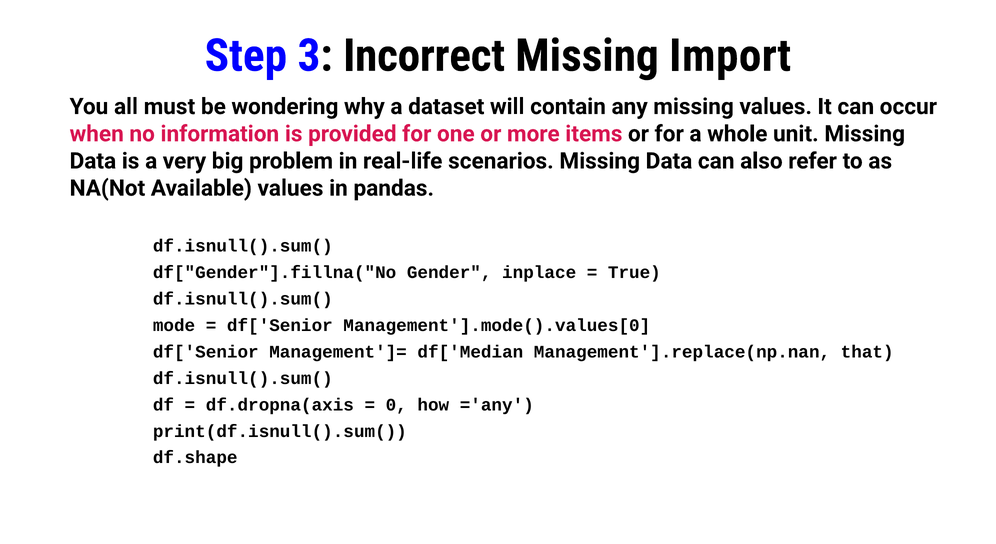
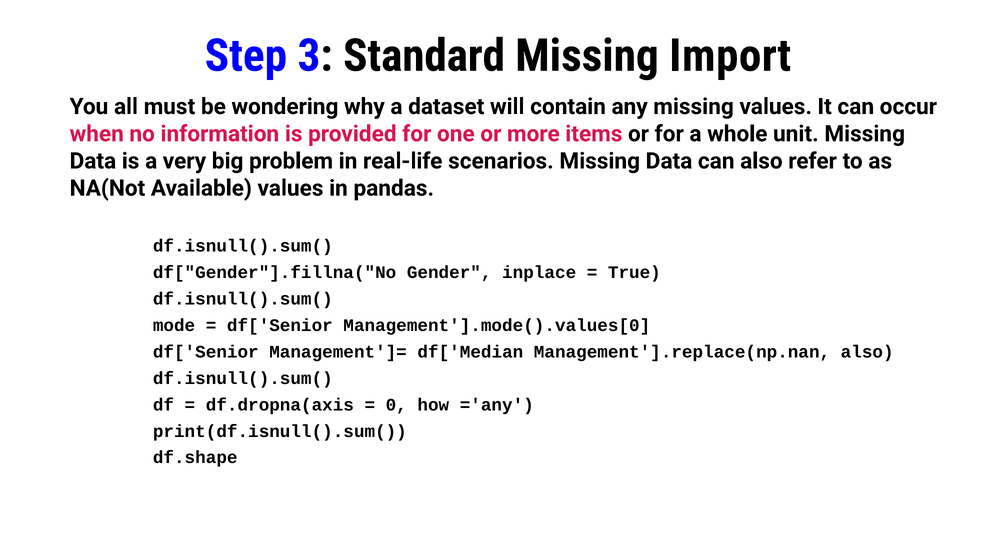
Incorrect: Incorrect -> Standard
Management'].replace(np.nan that: that -> also
